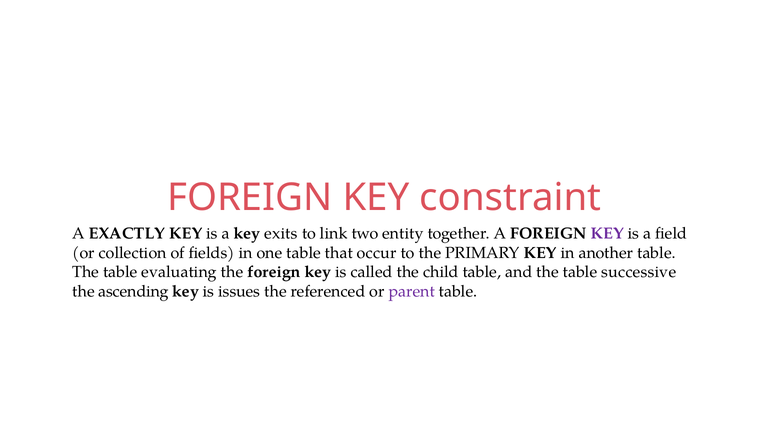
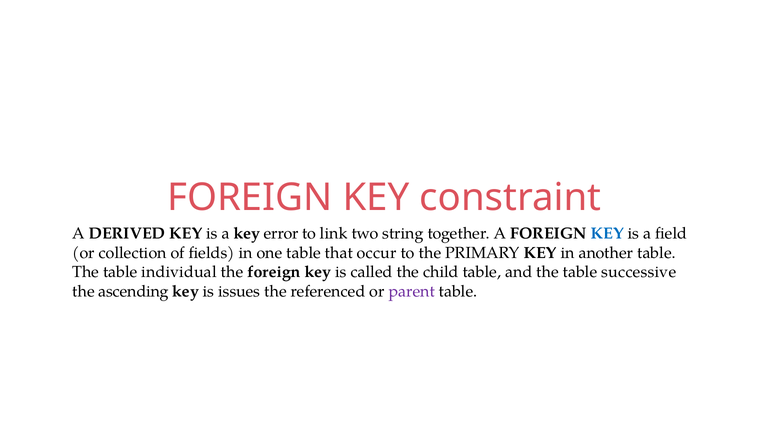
EXACTLY: EXACTLY -> DERIVED
exits: exits -> error
entity: entity -> string
KEY at (607, 234) colour: purple -> blue
evaluating: evaluating -> individual
